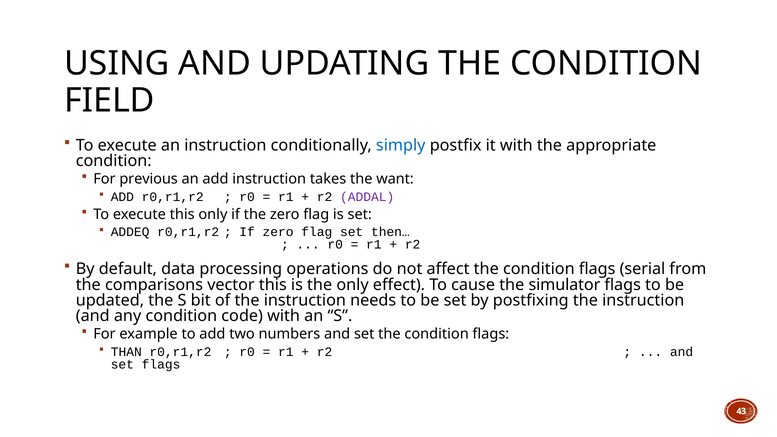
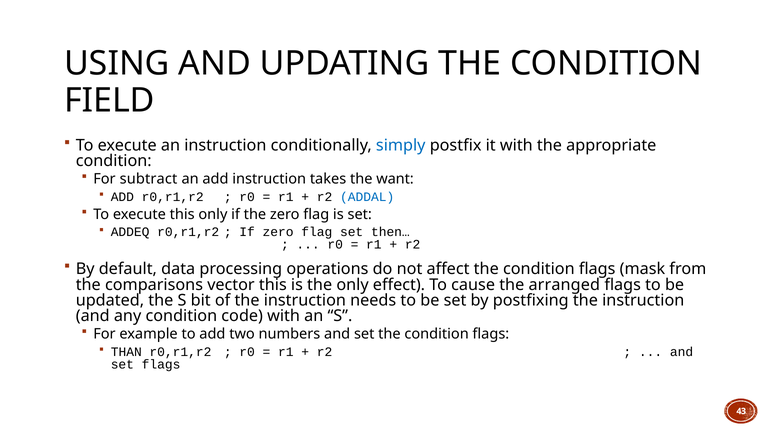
previous: previous -> subtract
ADDAL colour: purple -> blue
serial: serial -> mask
simulator: simulator -> arranged
